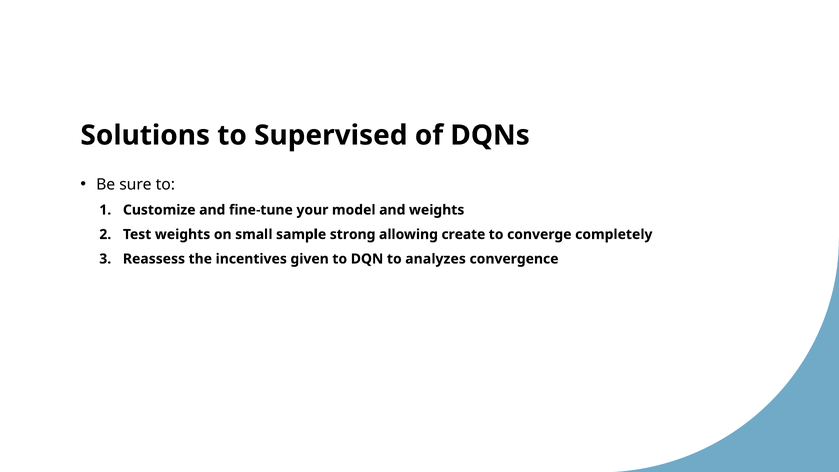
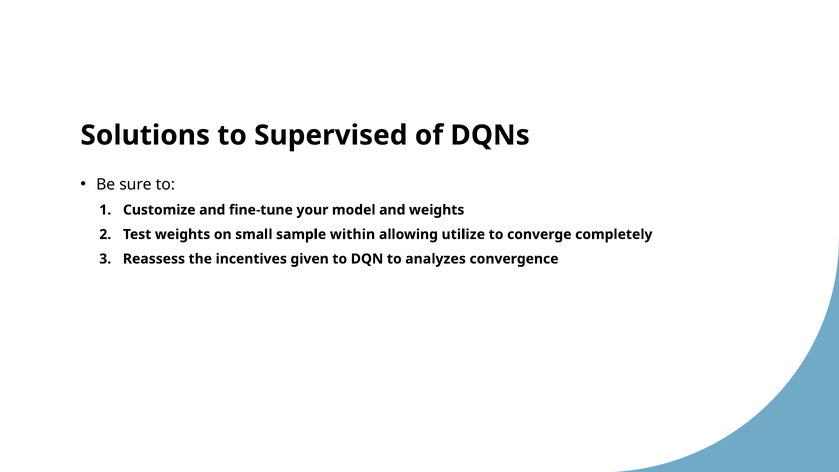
strong: strong -> within
create: create -> utilize
